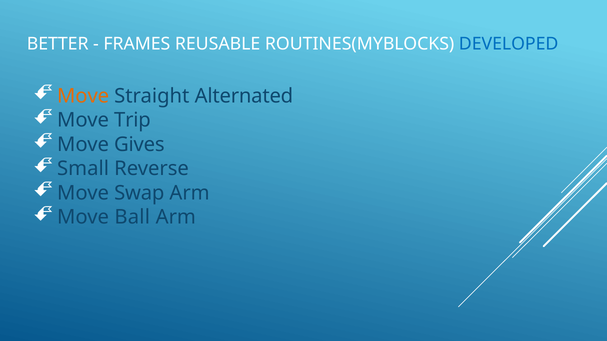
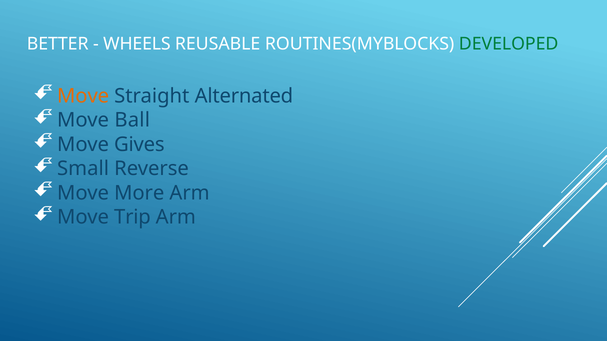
FRAMES: FRAMES -> WHEELS
DEVELOPED colour: blue -> green
Trip: Trip -> Ball
Swap: Swap -> More
Ball: Ball -> Trip
